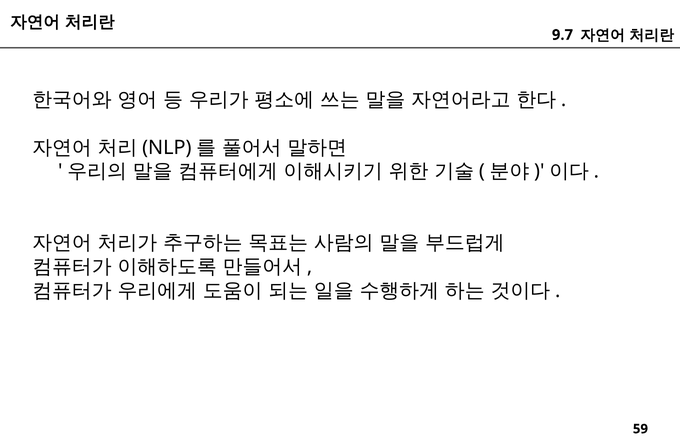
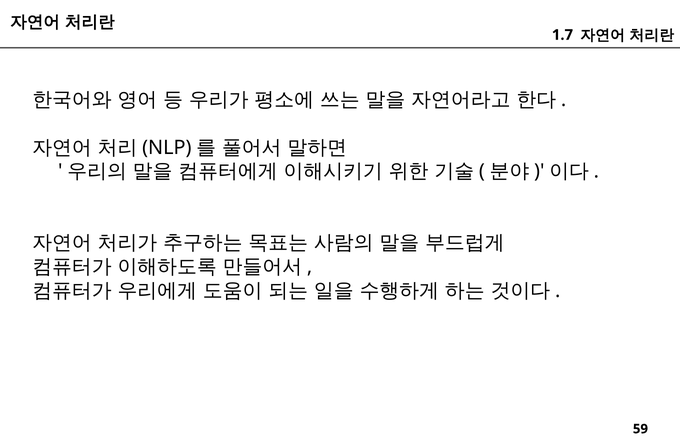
9.7: 9.7 -> 1.7
